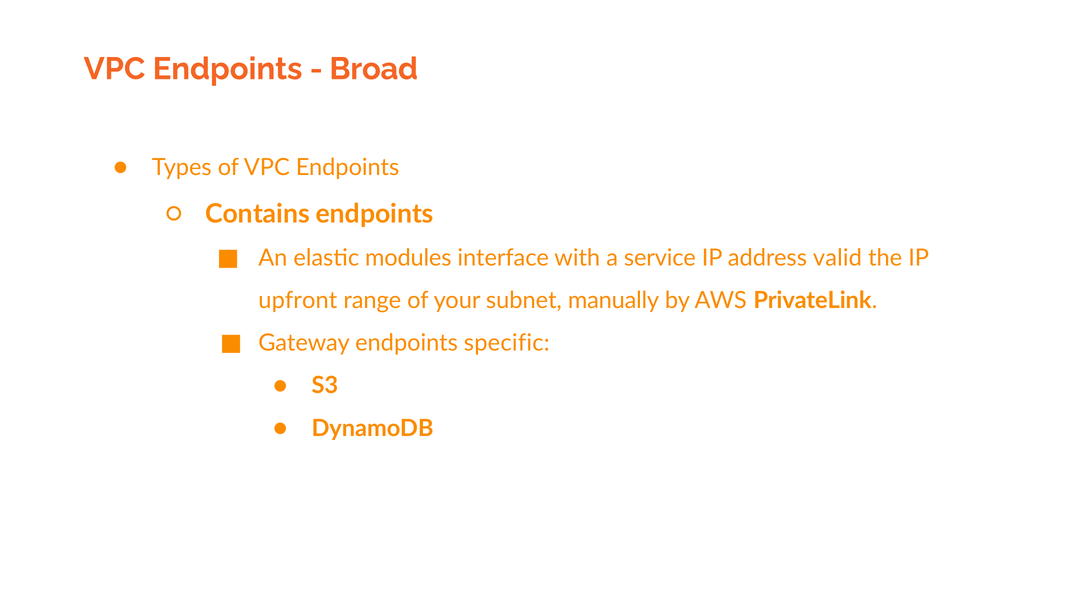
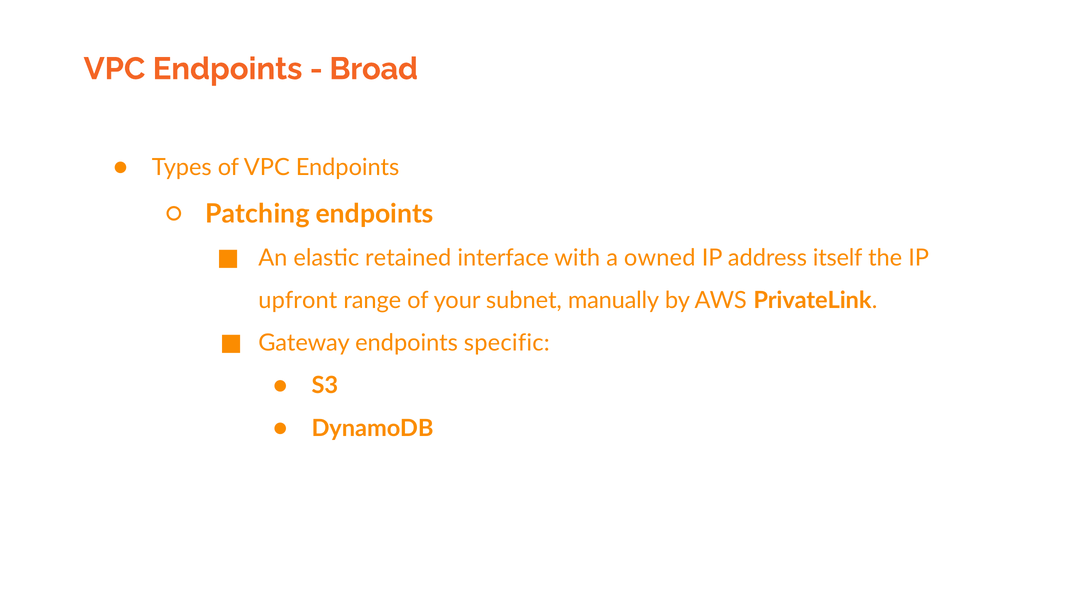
Contains: Contains -> Patching
modules: modules -> retained
service: service -> owned
valid: valid -> itself
